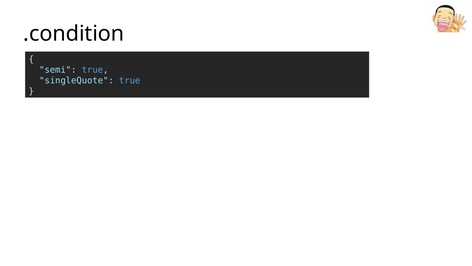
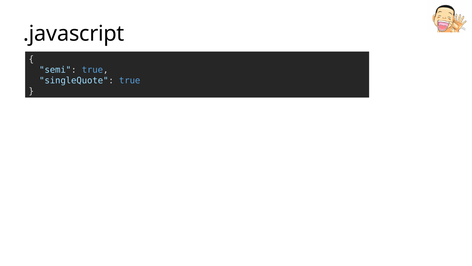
.condition: .condition -> .javascript
